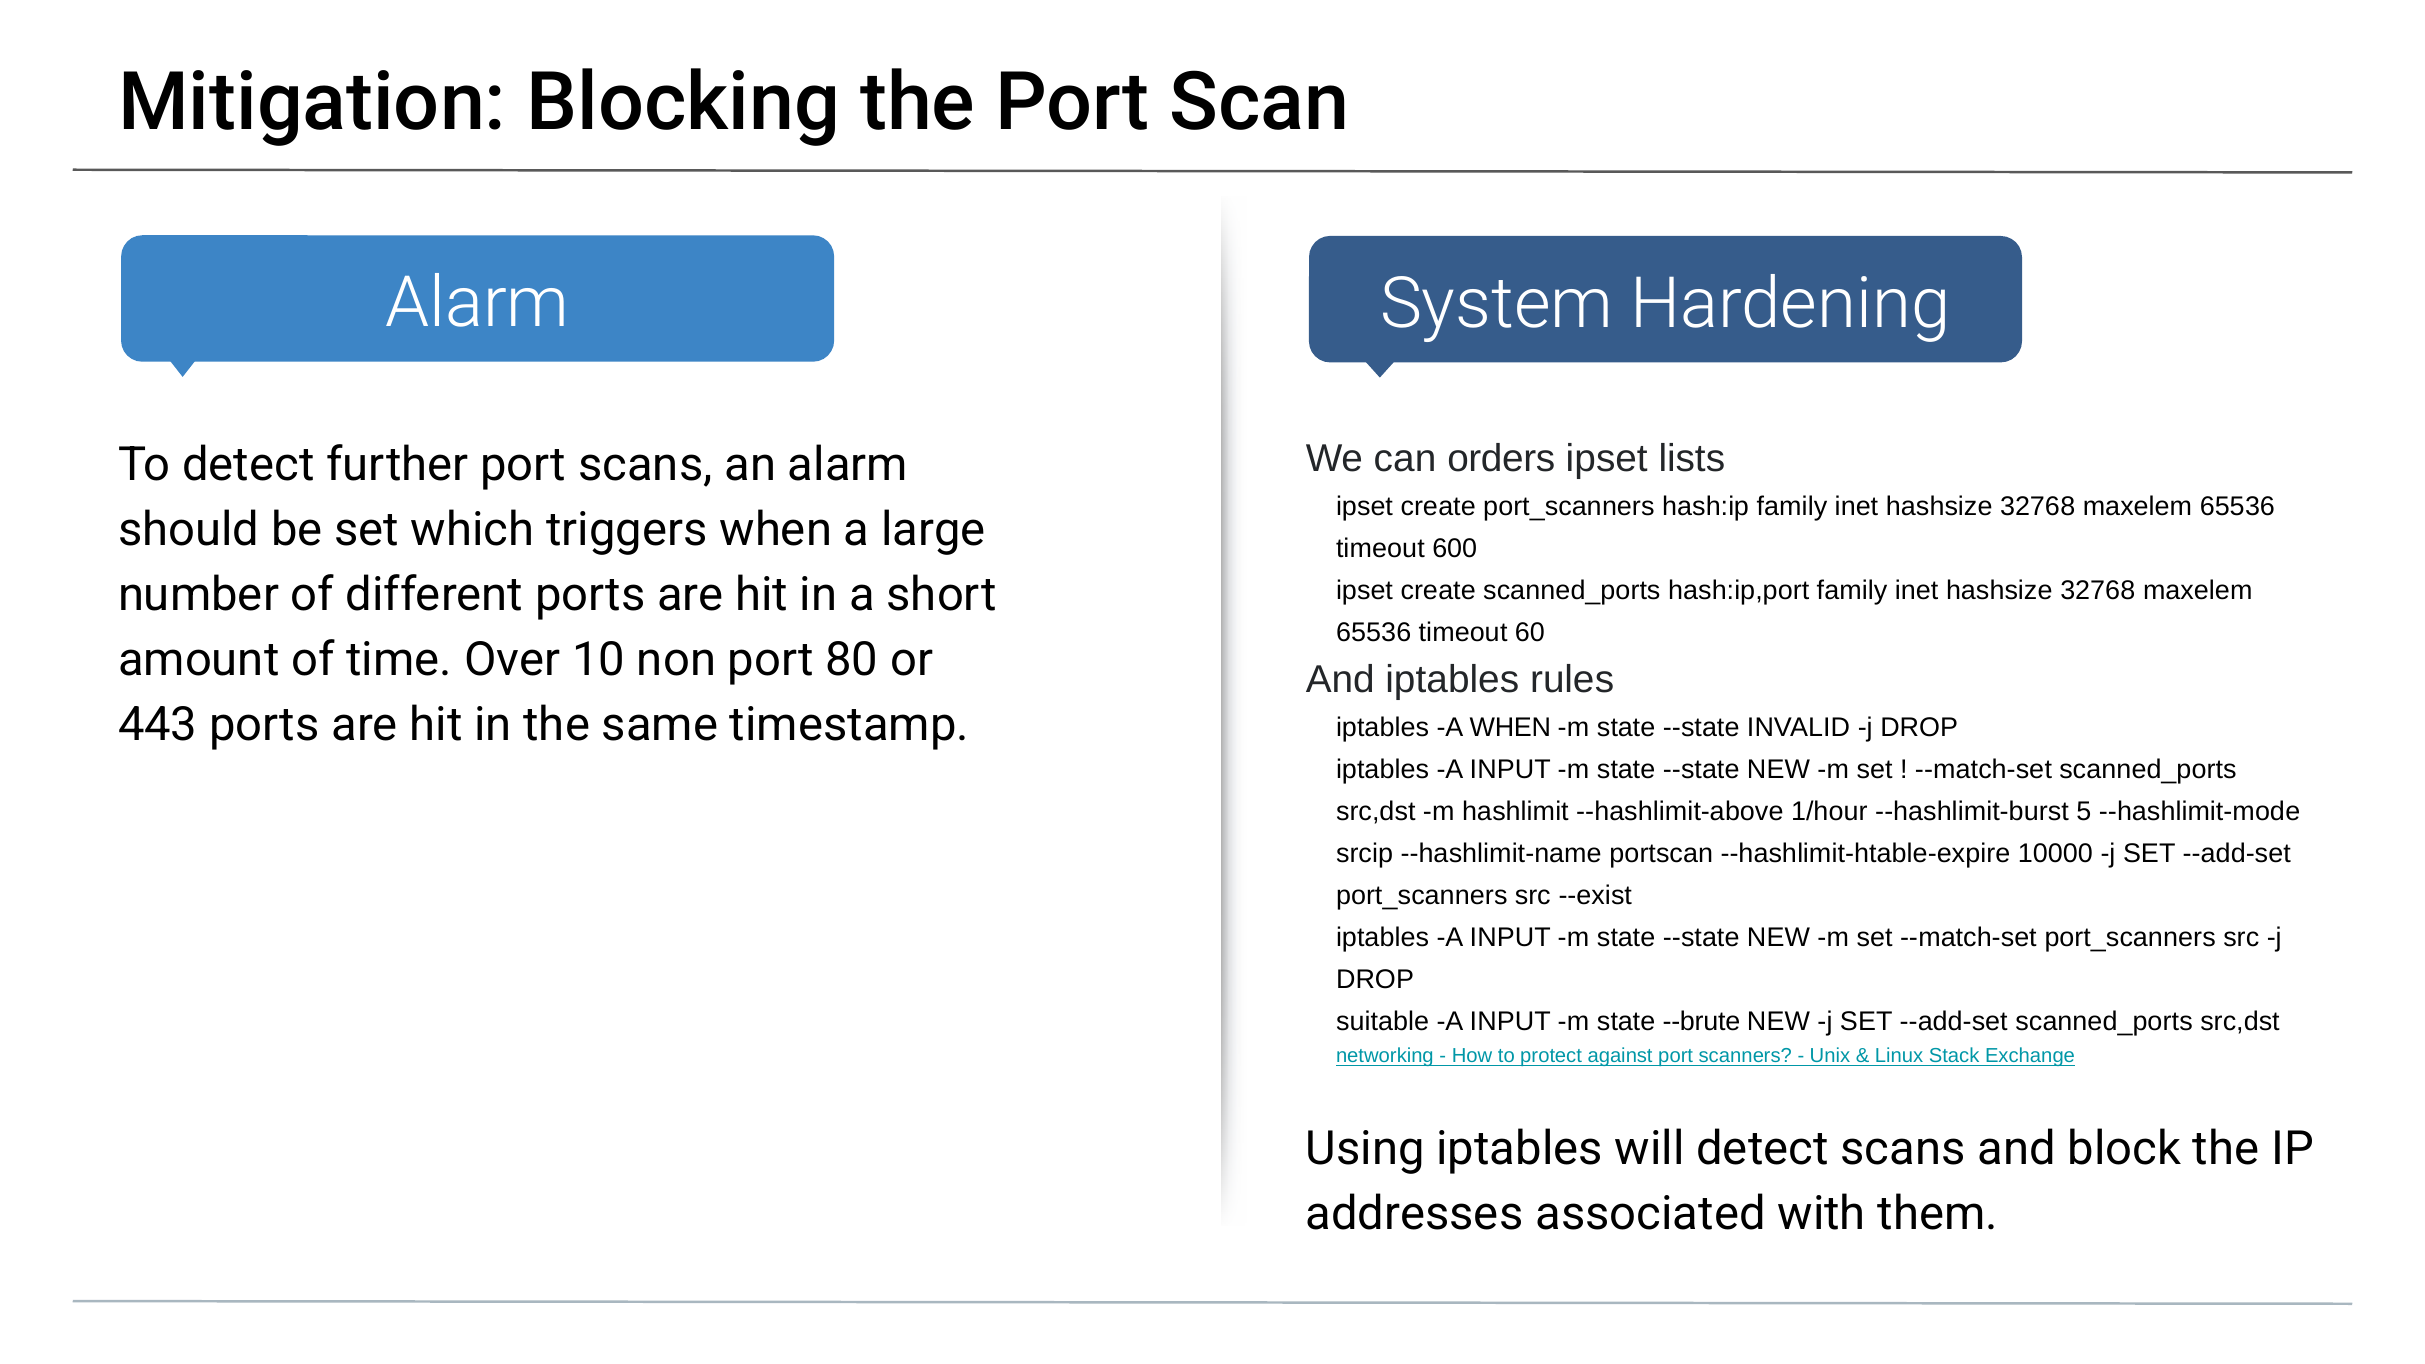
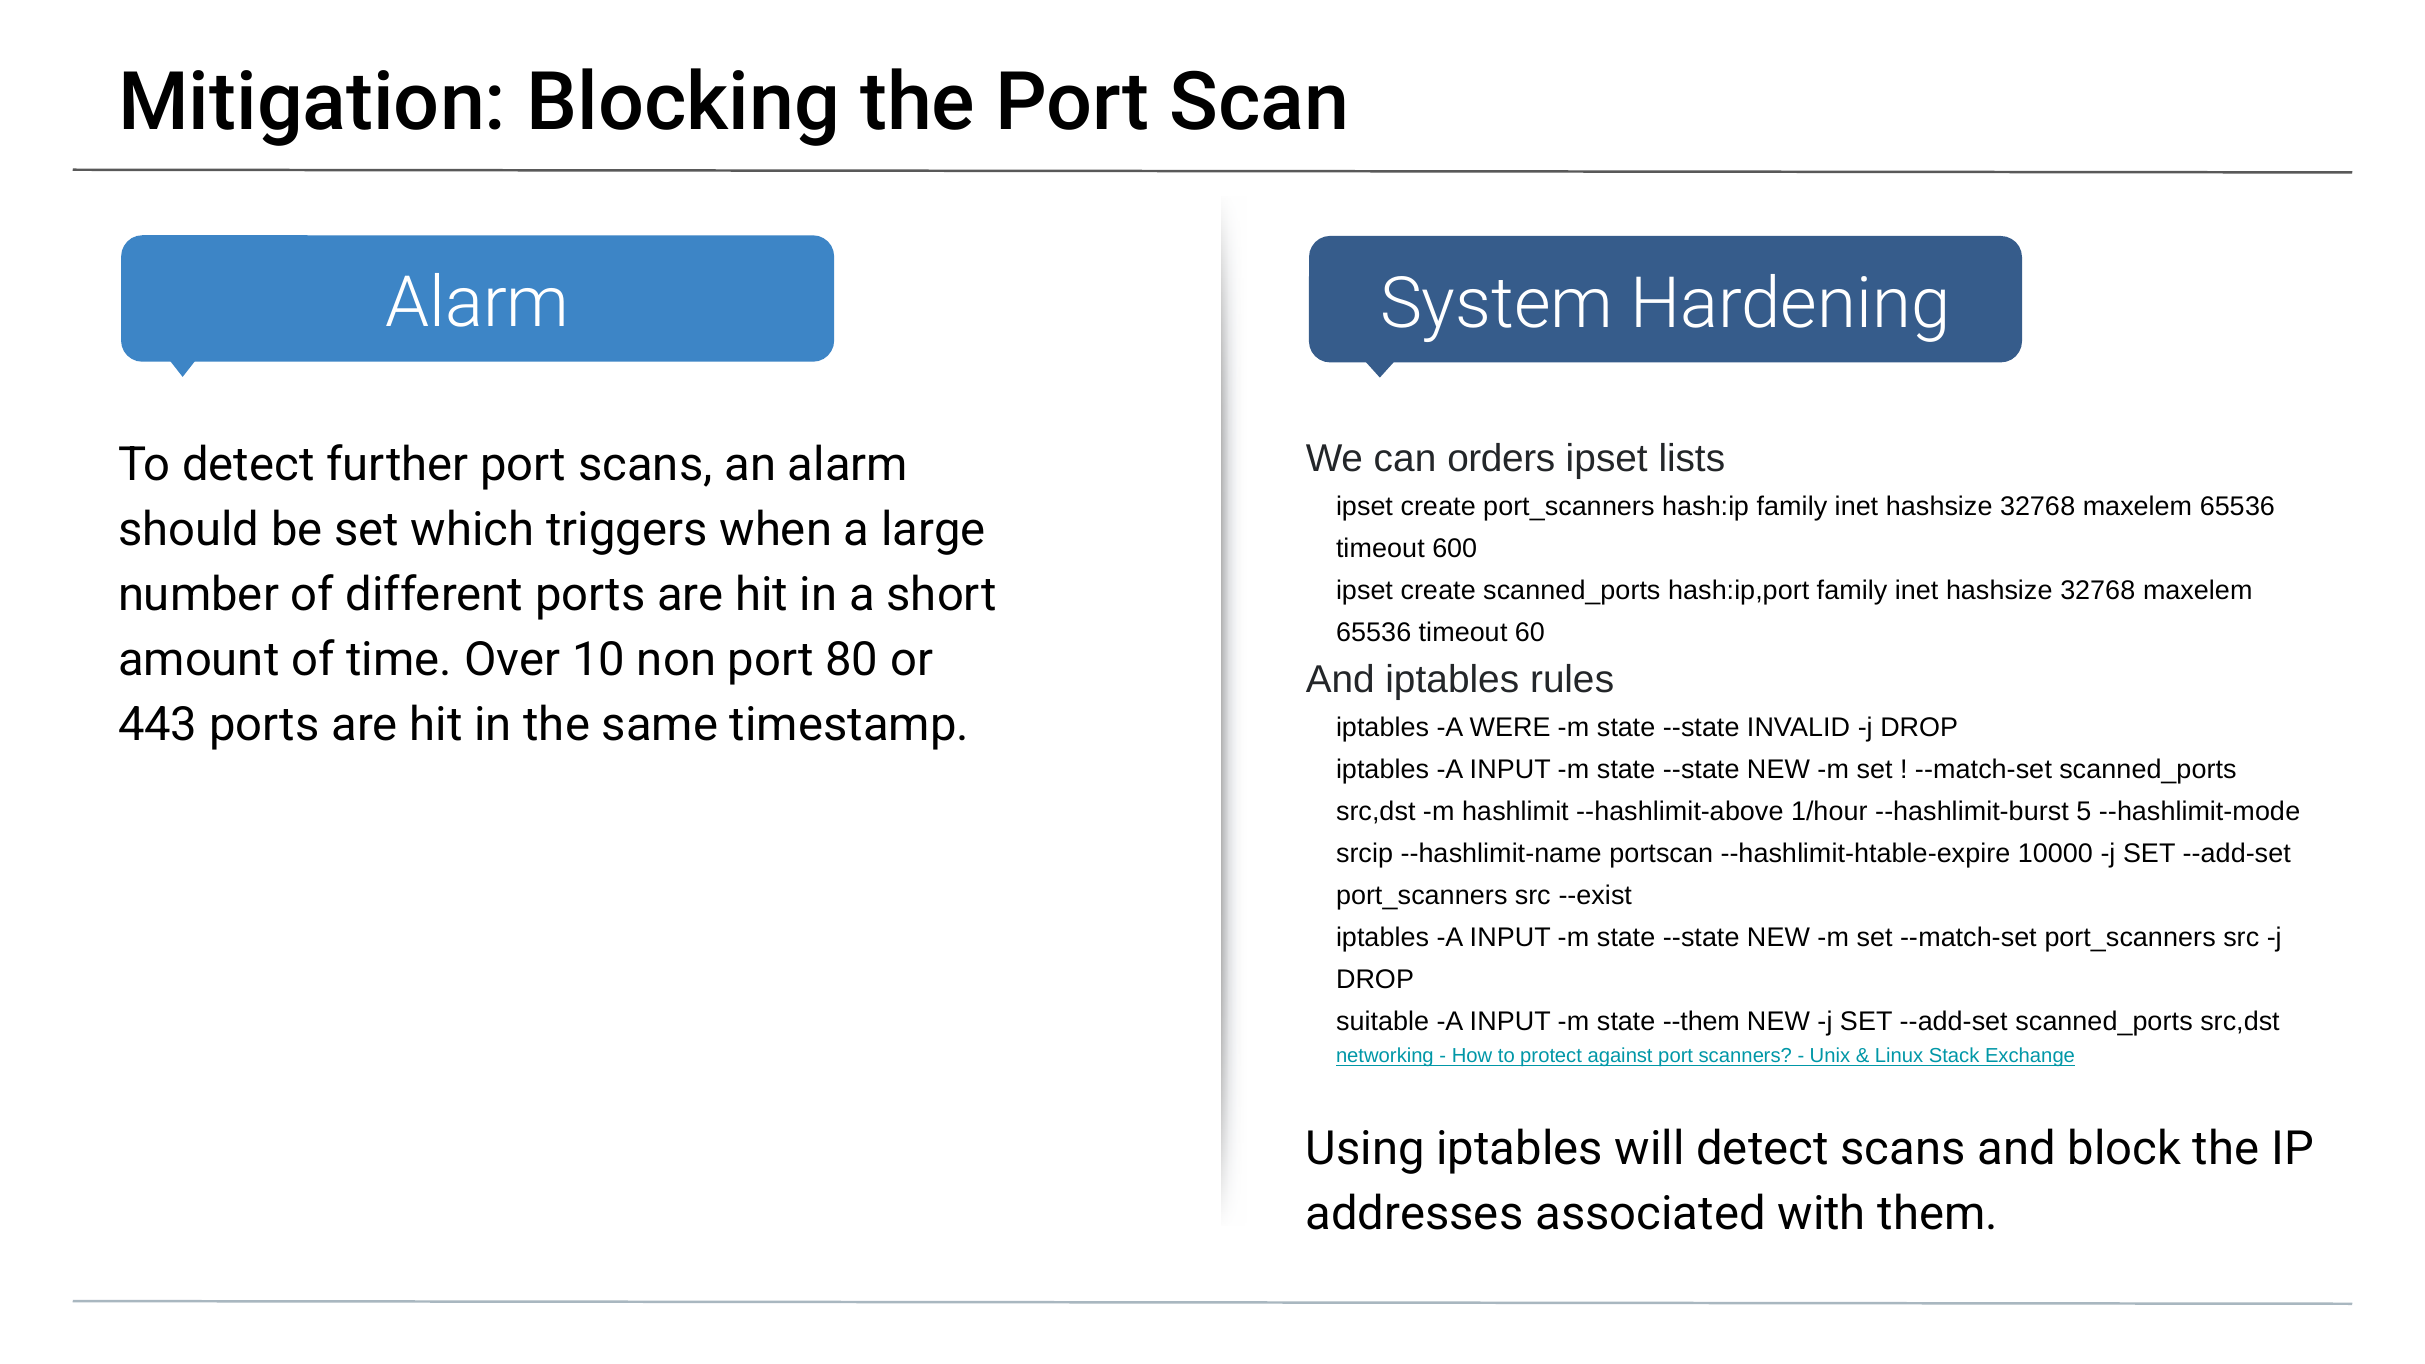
A WHEN: WHEN -> WERE
--brute: --brute -> --them
